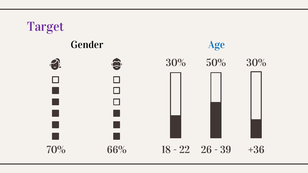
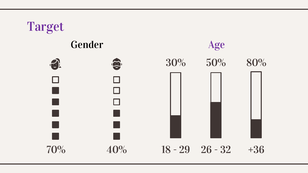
Age colour: blue -> purple
30% 30%: 30% -> 80%
66%: 66% -> 40%
22: 22 -> 29
39: 39 -> 32
